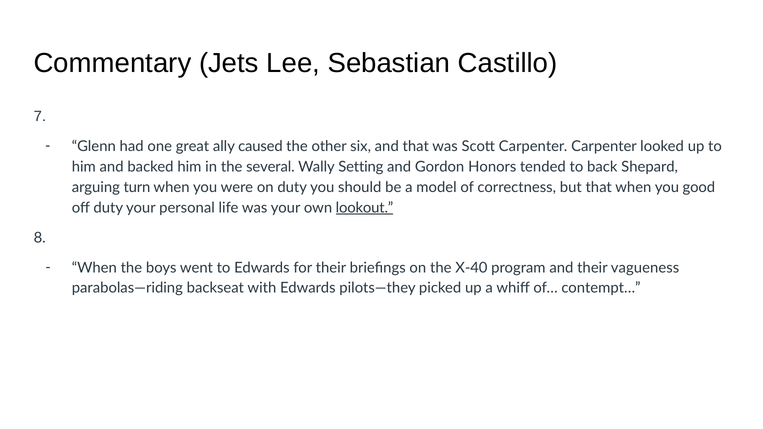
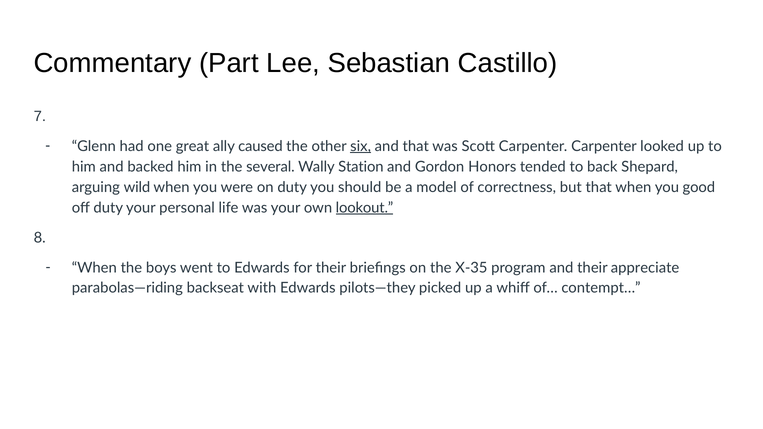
Jets: Jets -> Part
six underline: none -> present
Setting: Setting -> Station
turn: turn -> wild
X-40: X-40 -> X-35
vagueness: vagueness -> appreciate
